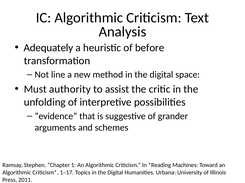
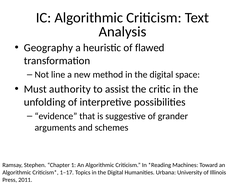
Adequately: Adequately -> Geography
before: before -> flawed
